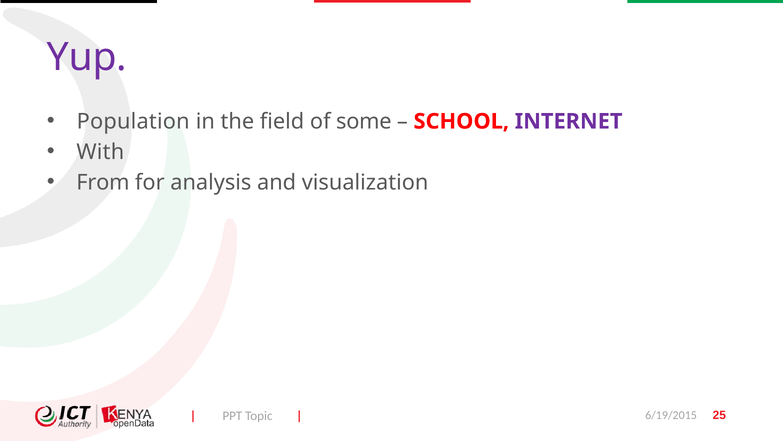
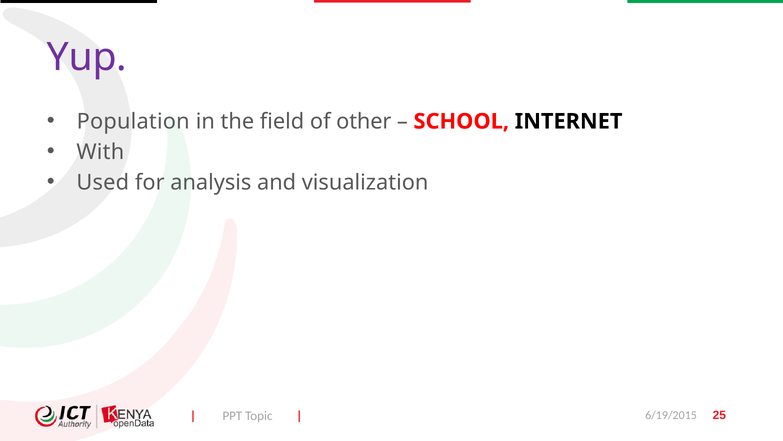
some: some -> other
INTERNET colour: purple -> black
From: From -> Used
